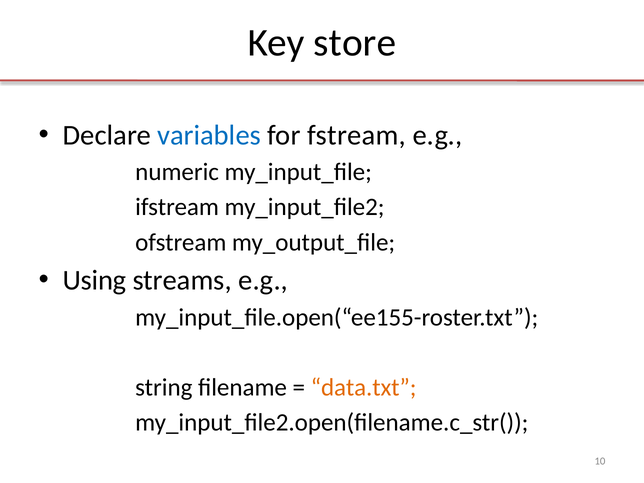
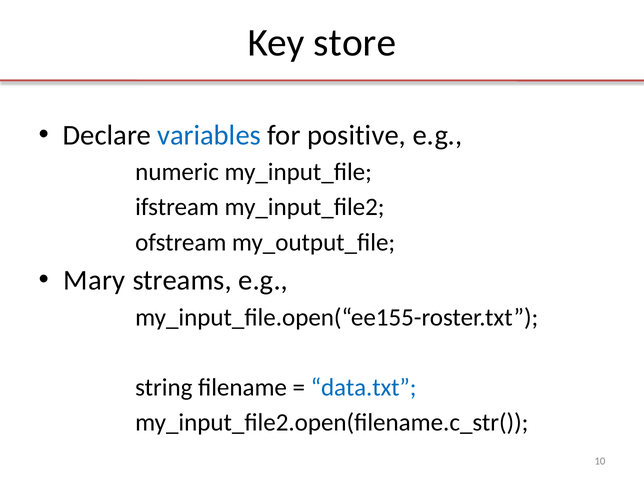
fstream: fstream -> positive
Using: Using -> Mary
data.txt colour: orange -> blue
